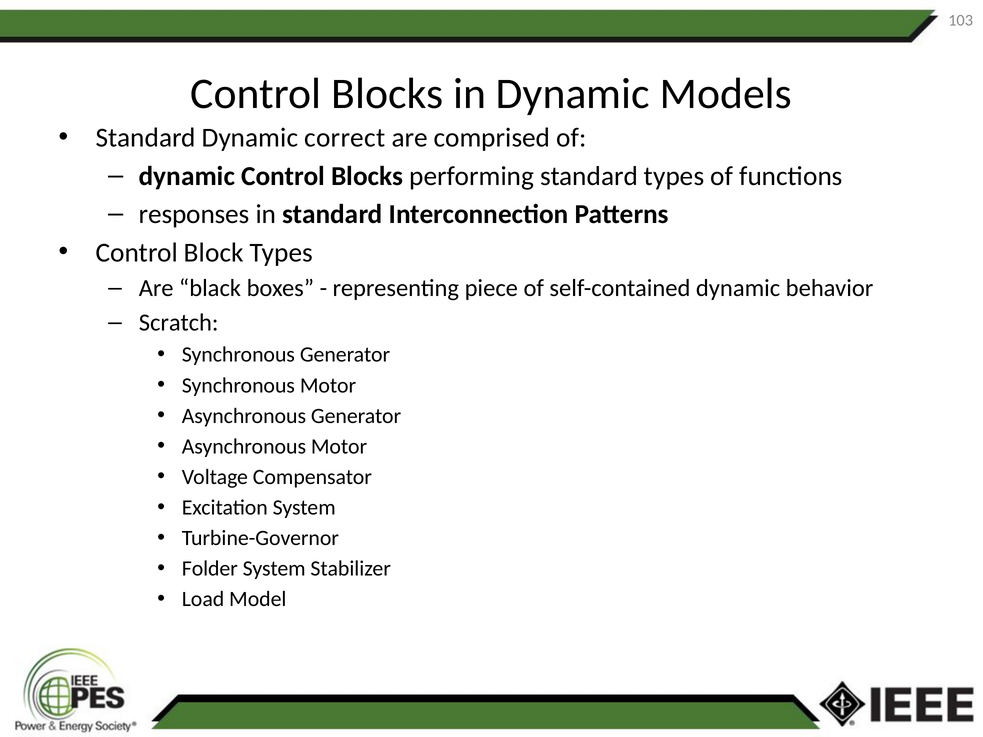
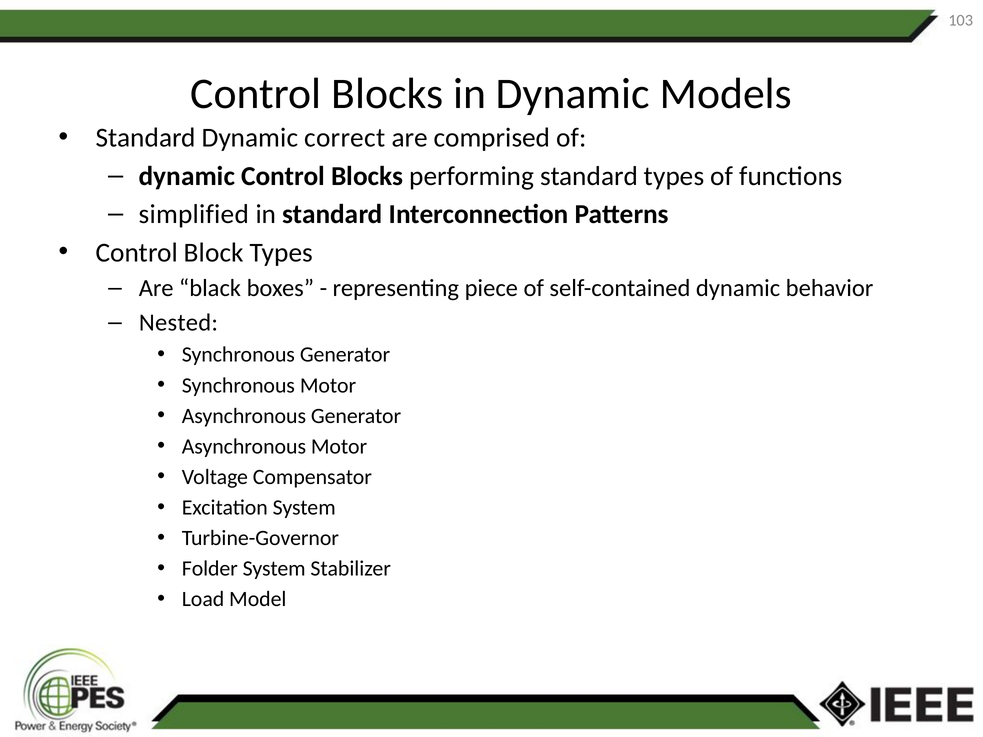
responses: responses -> simplified
Scratch: Scratch -> Nested
